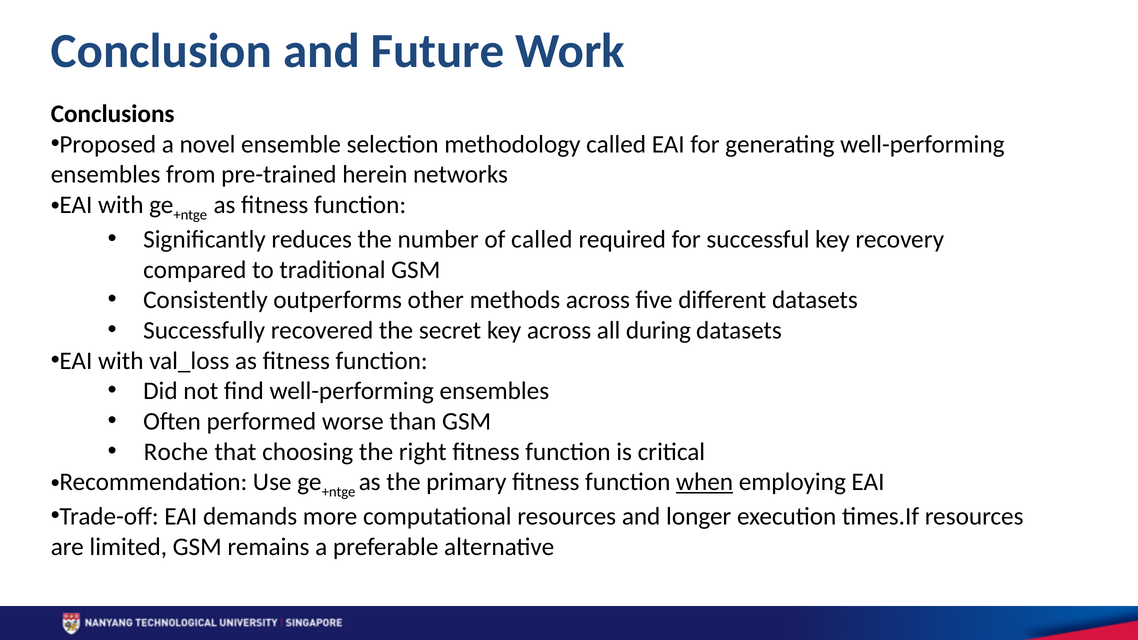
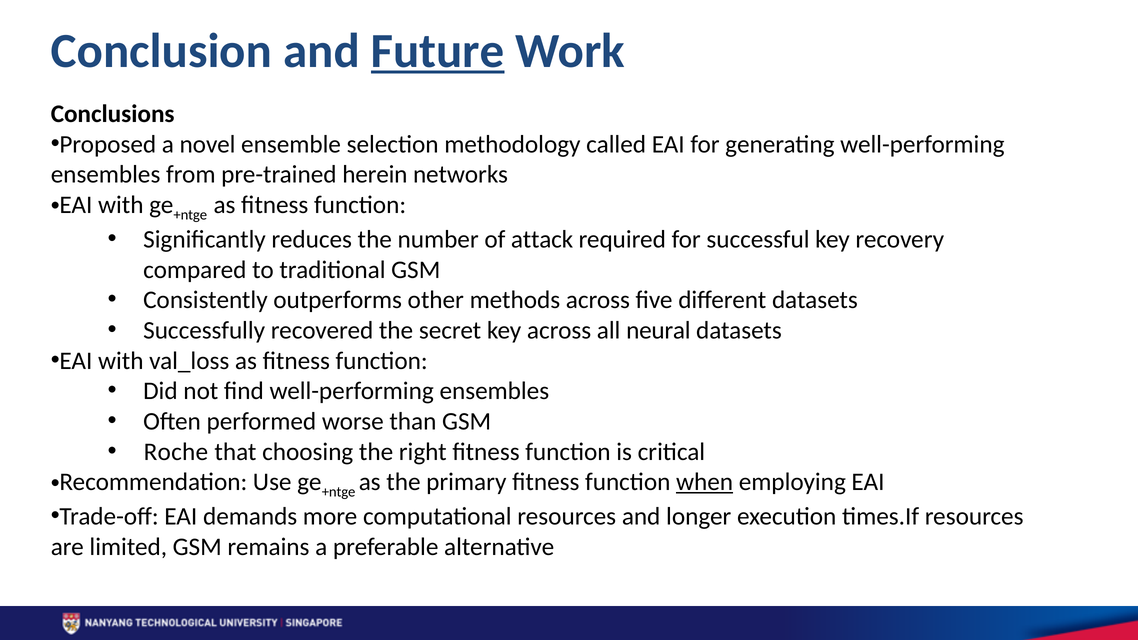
Future underline: none -> present
of called: called -> attack
during: during -> neural
